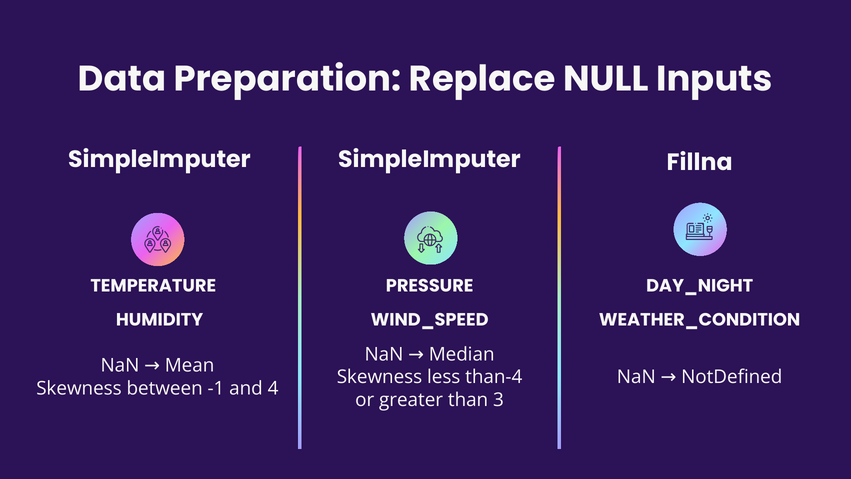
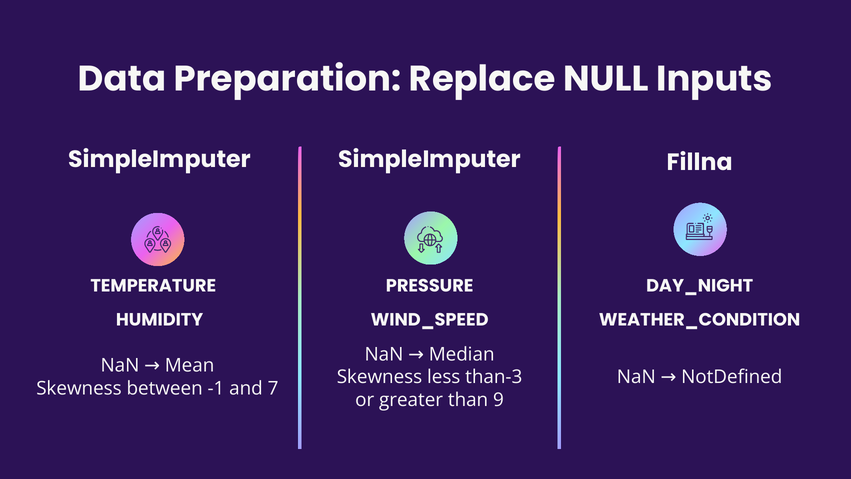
than-4: than-4 -> than-3
4: 4 -> 7
3: 3 -> 9
